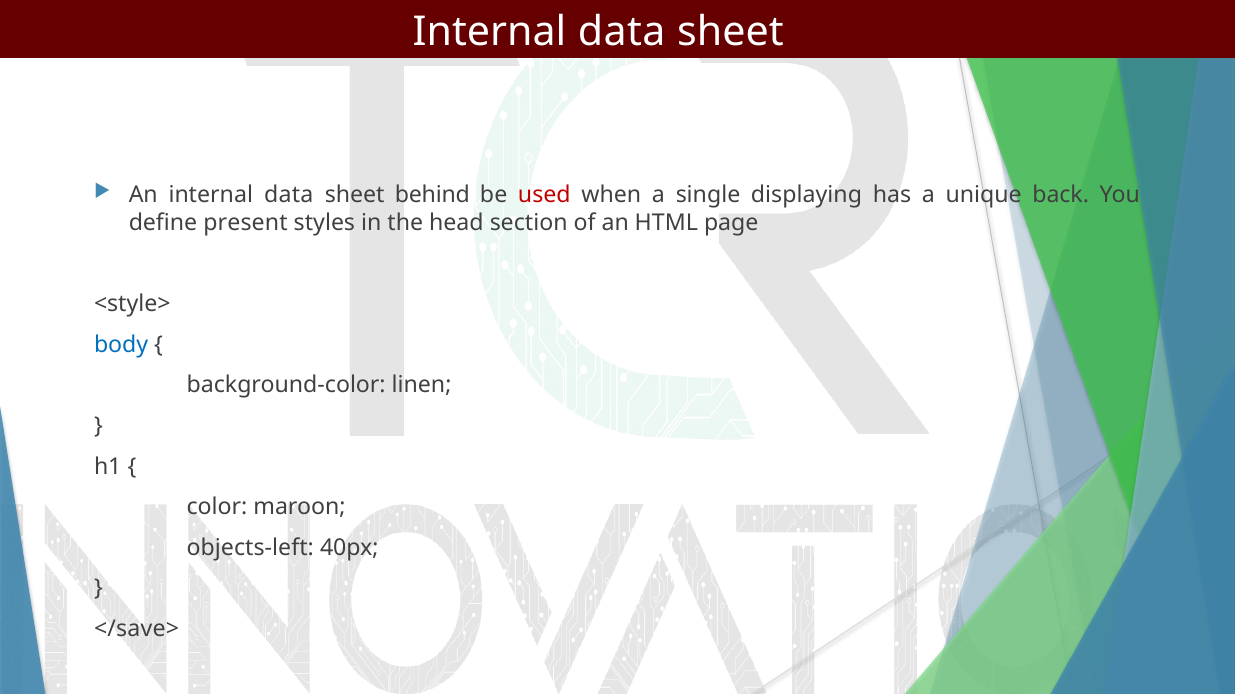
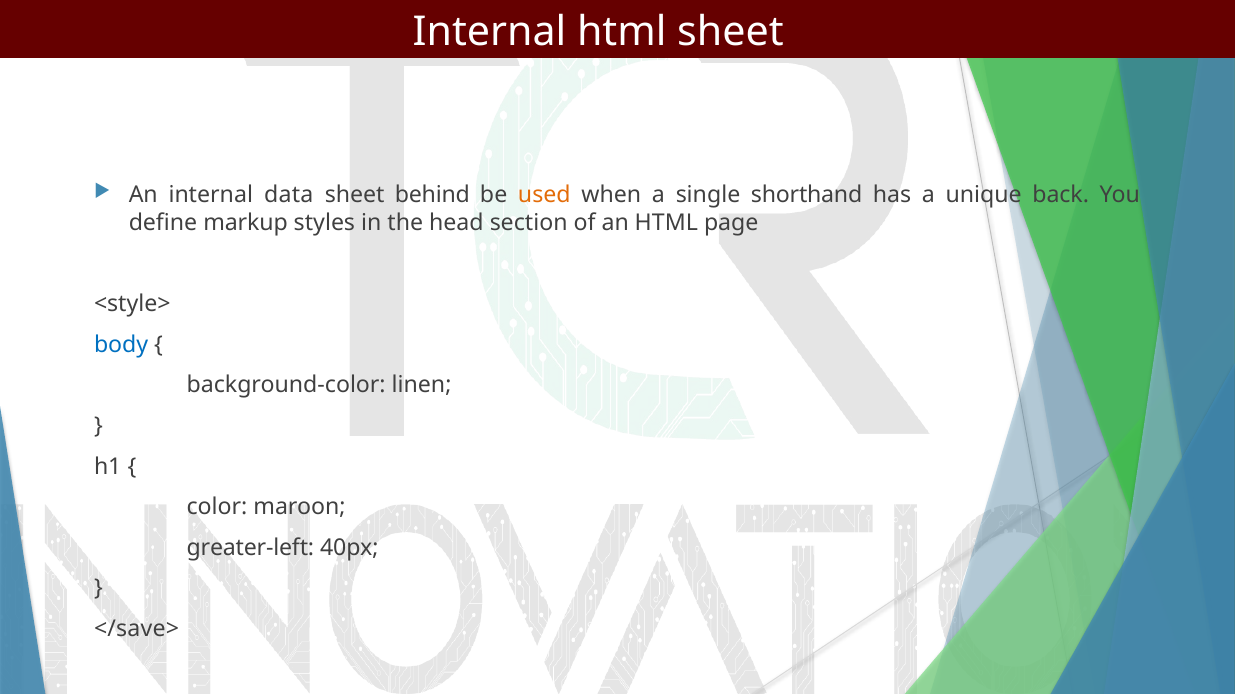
data at (622, 31): data -> html
used colour: red -> orange
displaying: displaying -> shorthand
present: present -> markup
objects-left: objects-left -> greater-left
